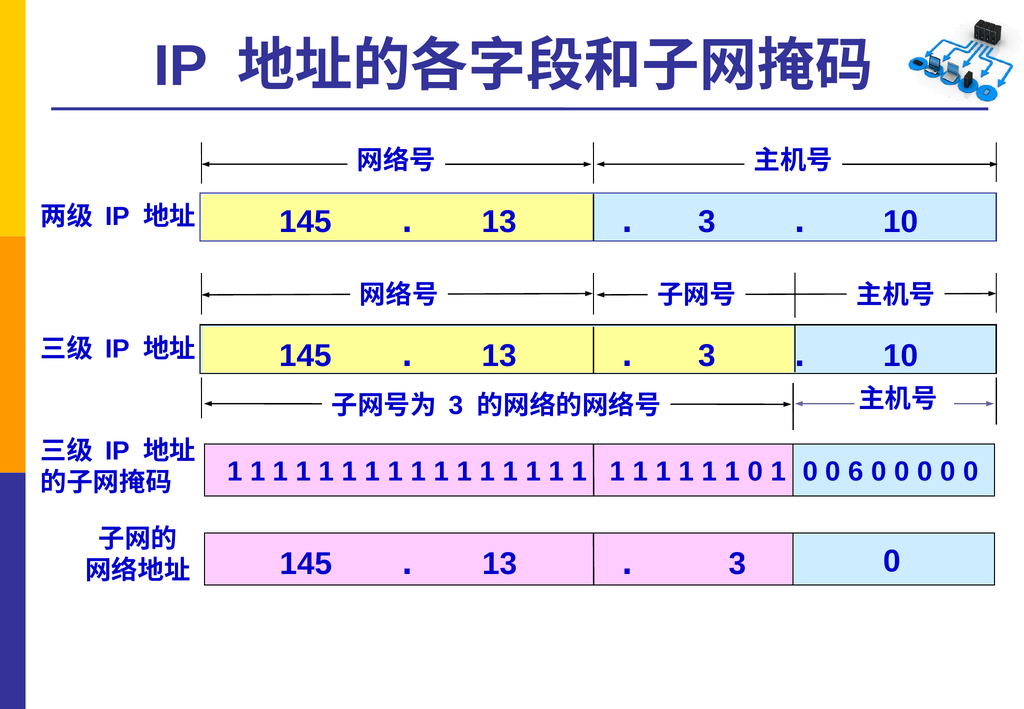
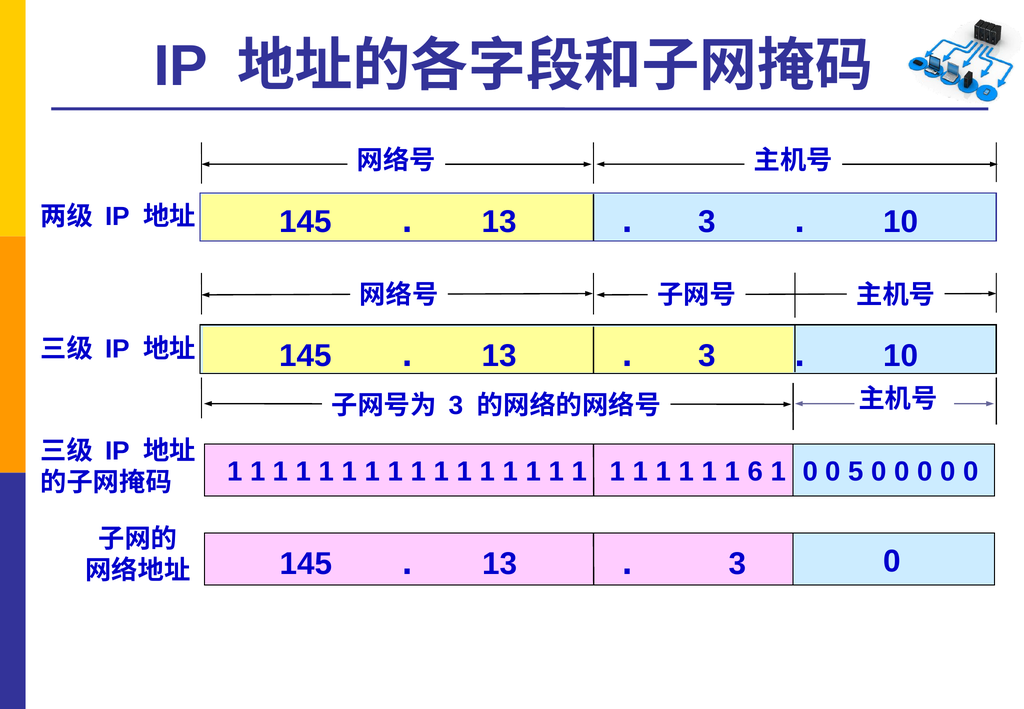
1 1 0: 0 -> 6
6: 6 -> 5
